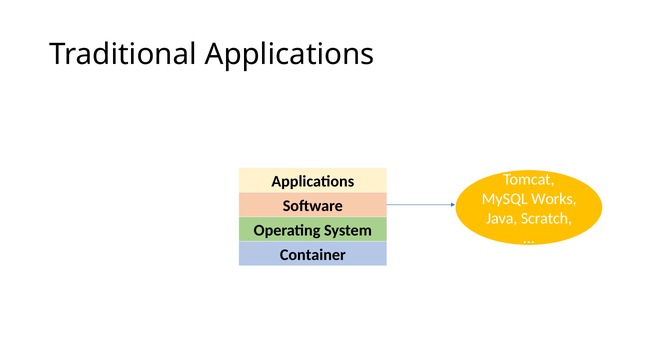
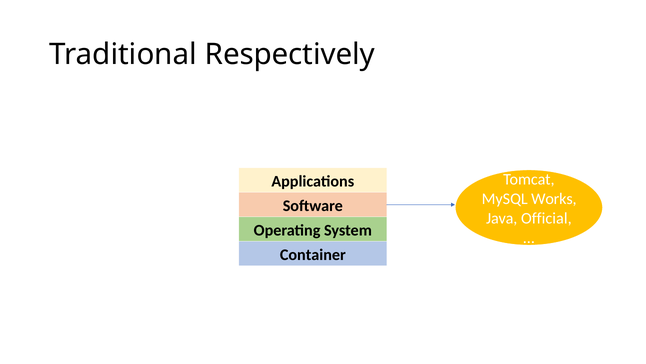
Traditional Applications: Applications -> Respectively
Scratch: Scratch -> Official
